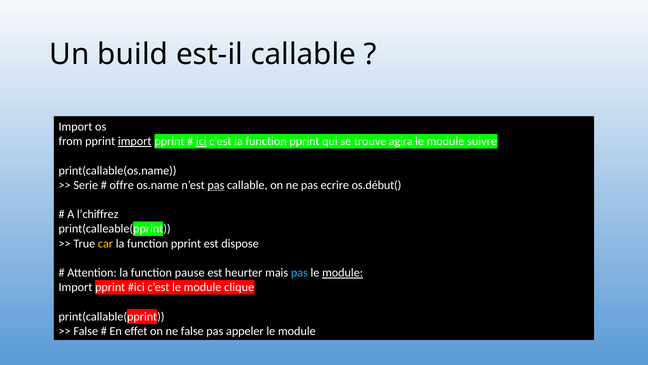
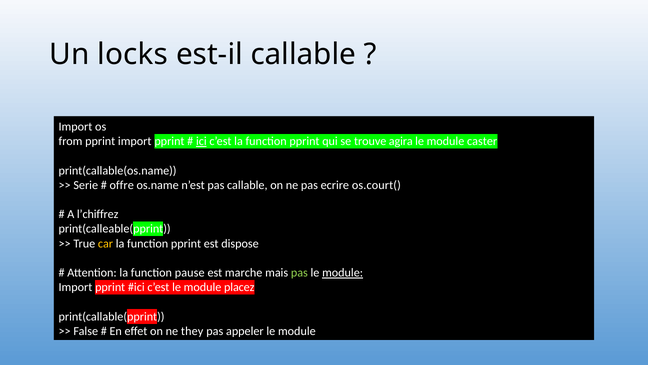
build: build -> locks
import at (135, 141) underline: present -> none
suivre: suivre -> caster
pas at (216, 185) underline: present -> none
os.début(: os.début( -> os.court(
heurter: heurter -> marche
pas at (299, 272) colour: light blue -> light green
clique: clique -> placez
ne false: false -> they
